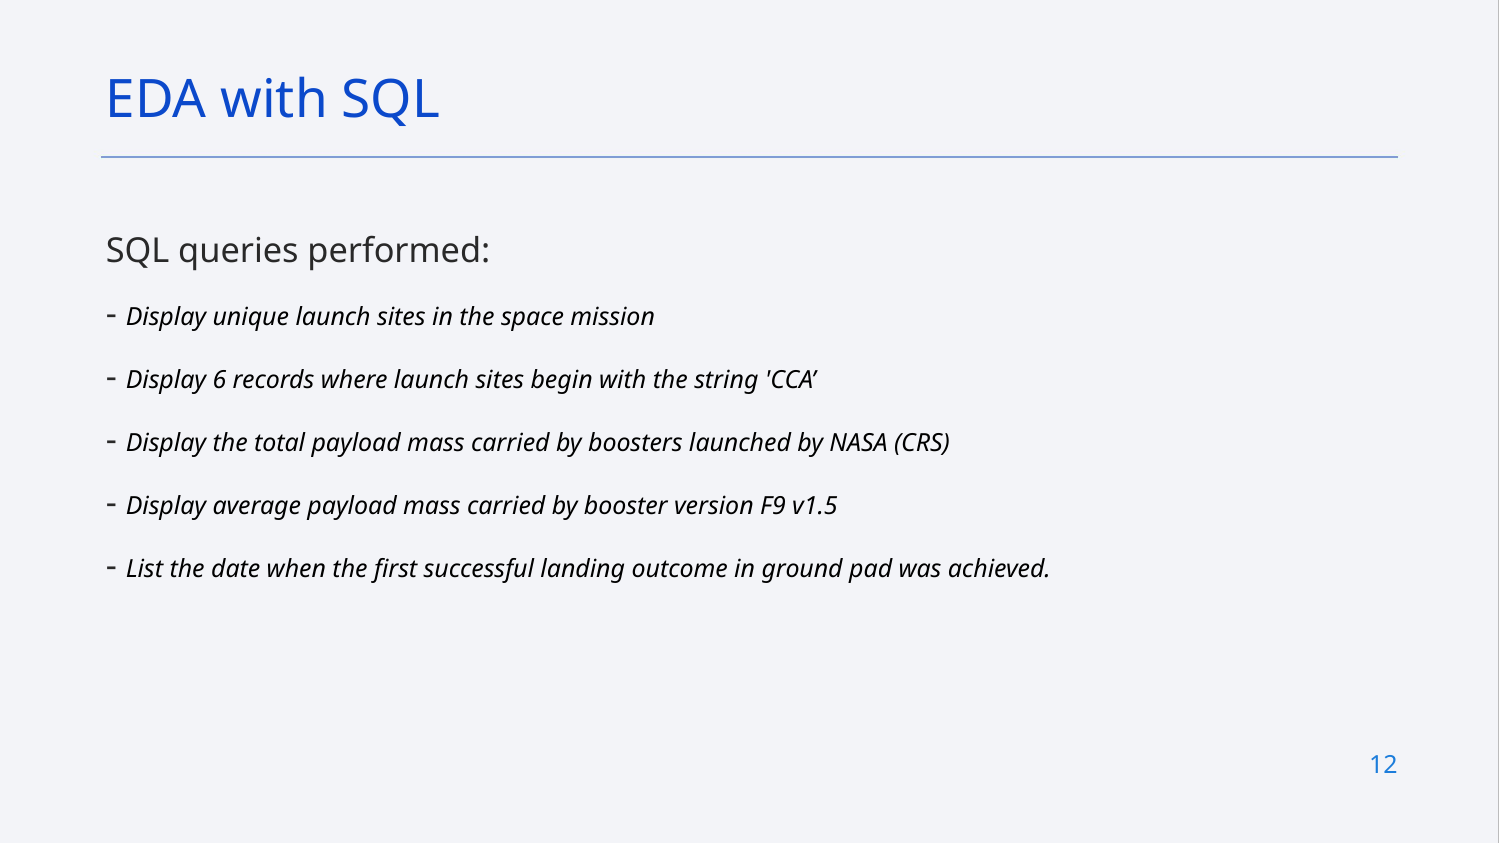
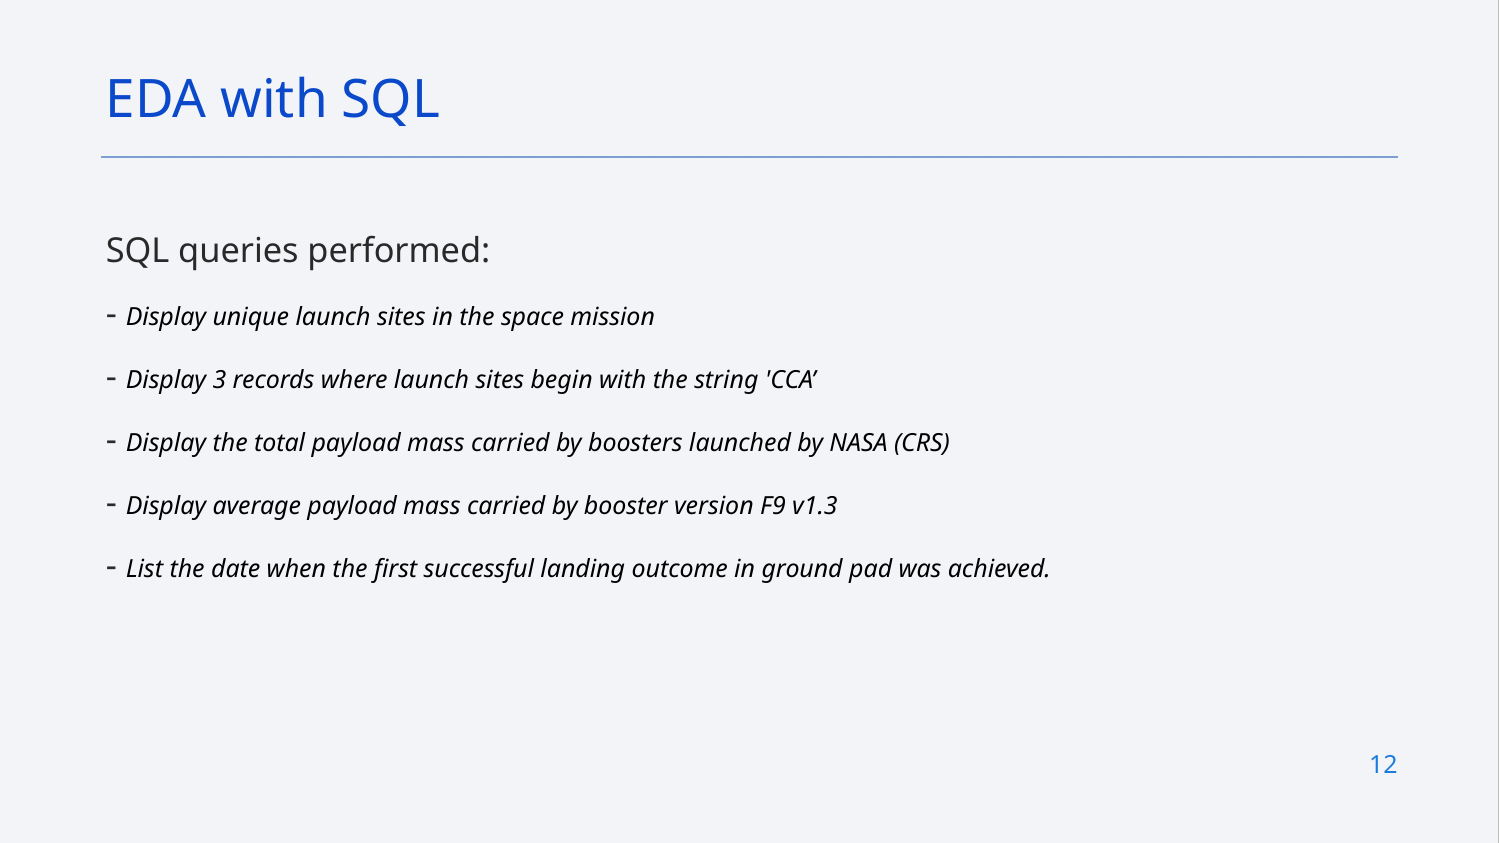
6: 6 -> 3
v1.5: v1.5 -> v1.3
